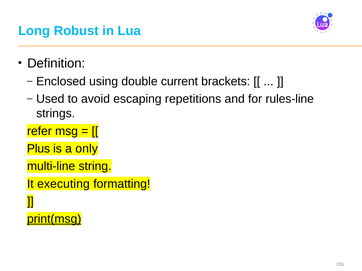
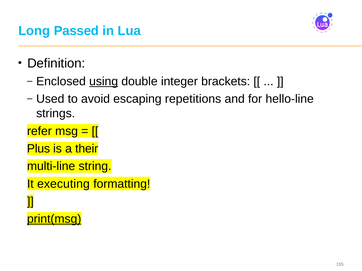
Robust: Robust -> Passed
using underline: none -> present
current: current -> integer
rules-line: rules-line -> hello-line
only: only -> their
